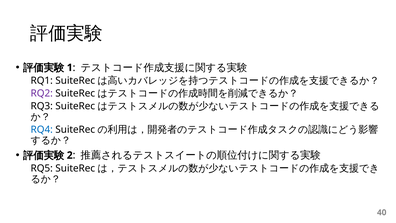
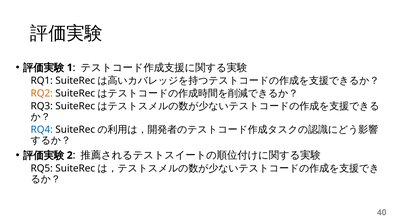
RQ2 colour: purple -> orange
